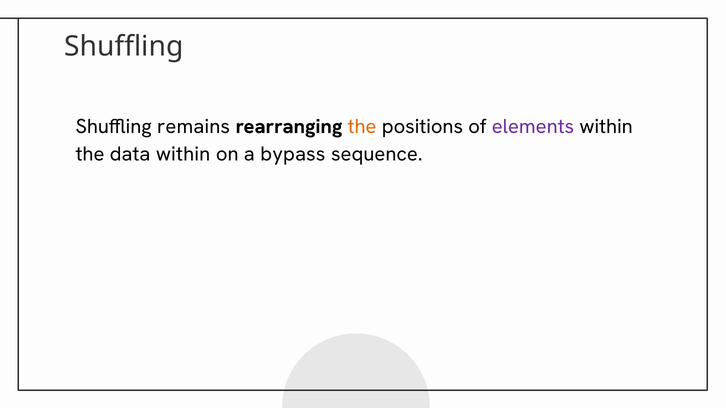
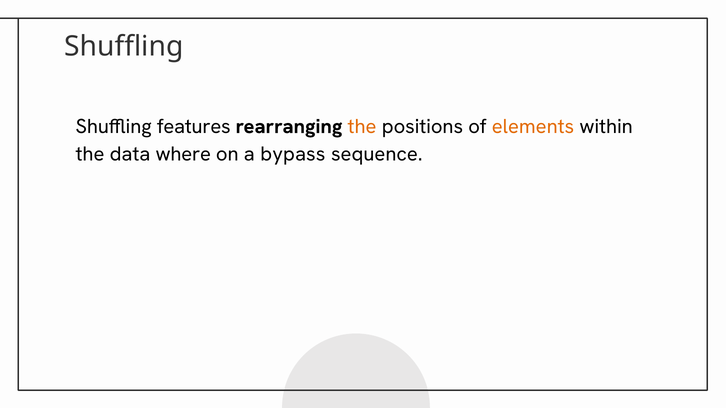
remains: remains -> features
elements colour: purple -> orange
data within: within -> where
